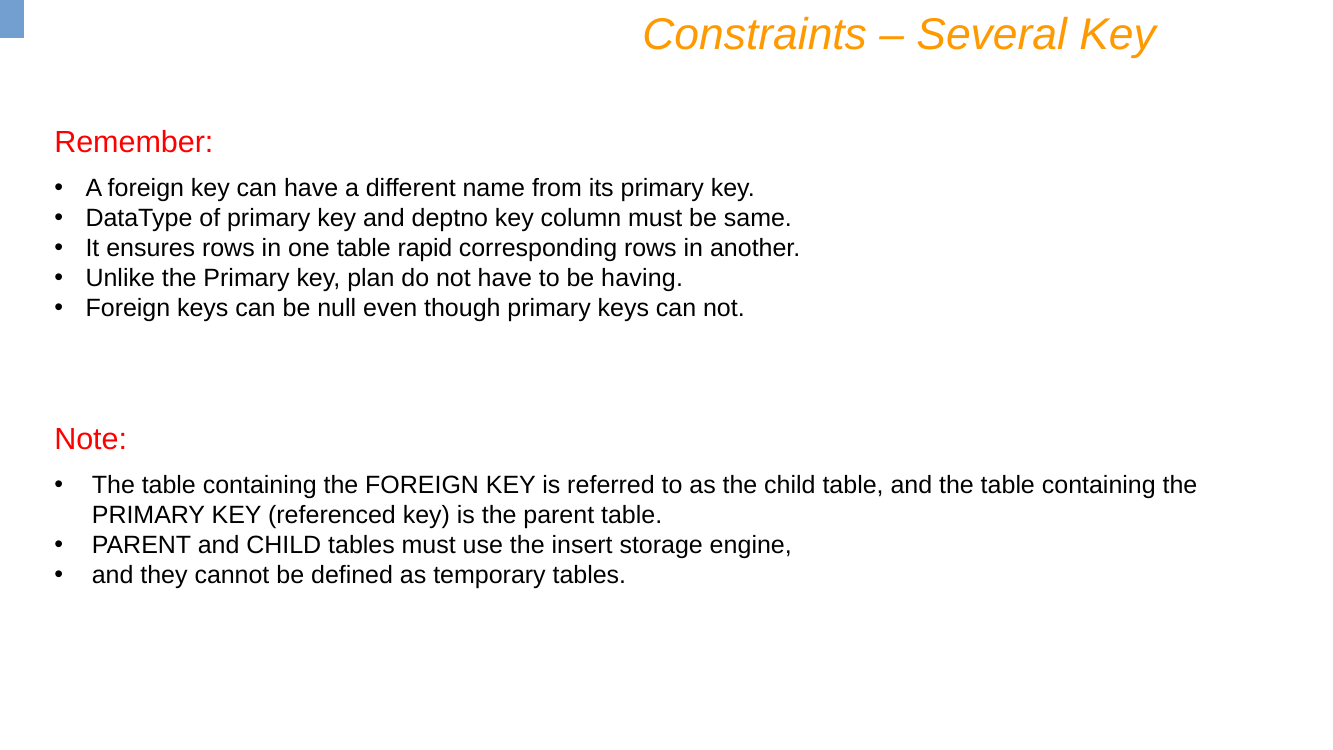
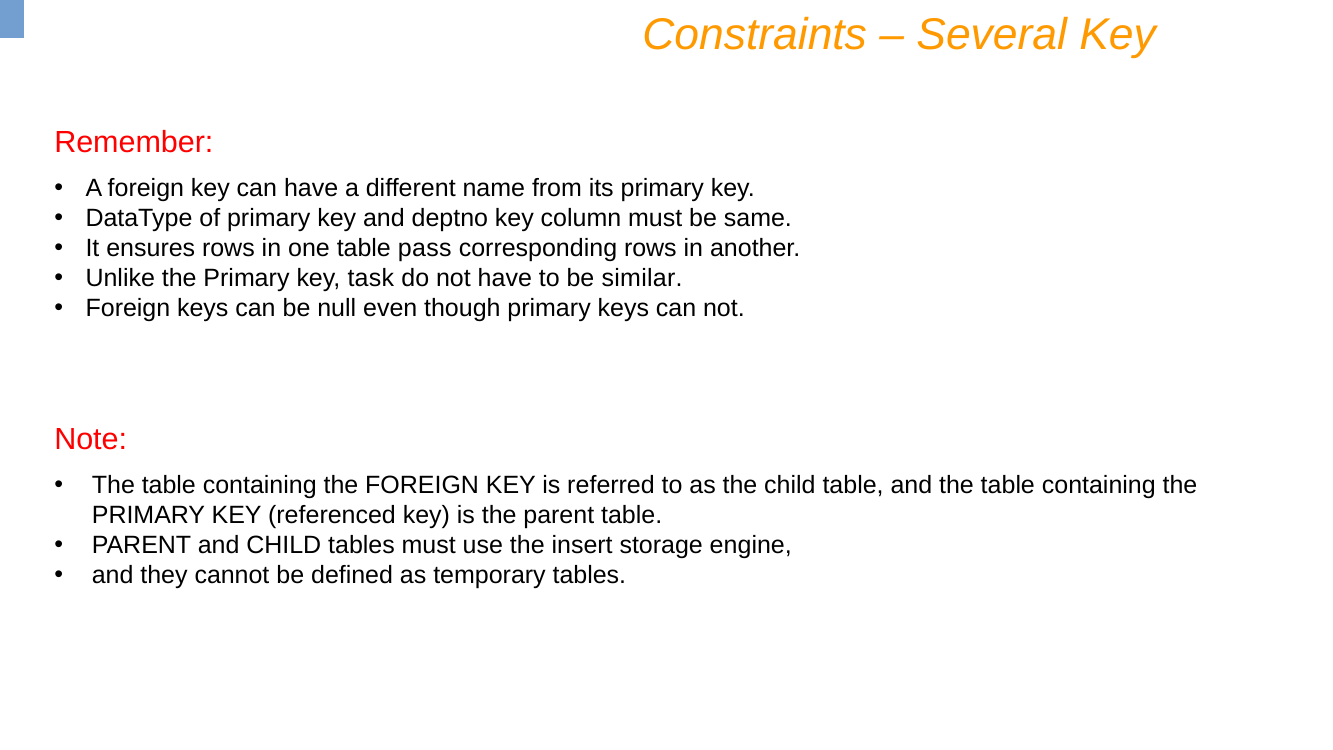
rapid: rapid -> pass
plan: plan -> task
having: having -> similar
